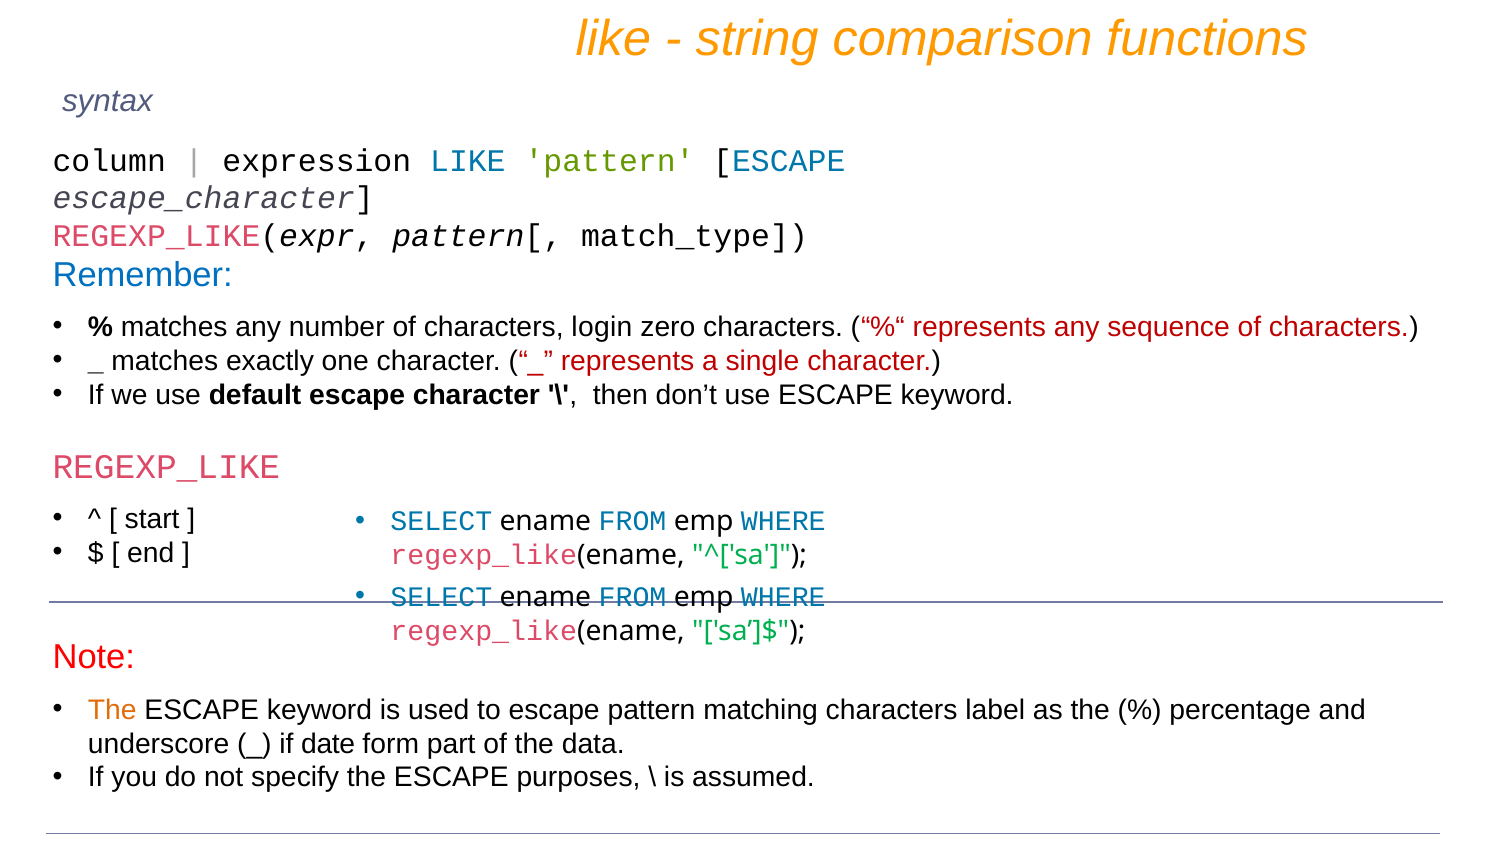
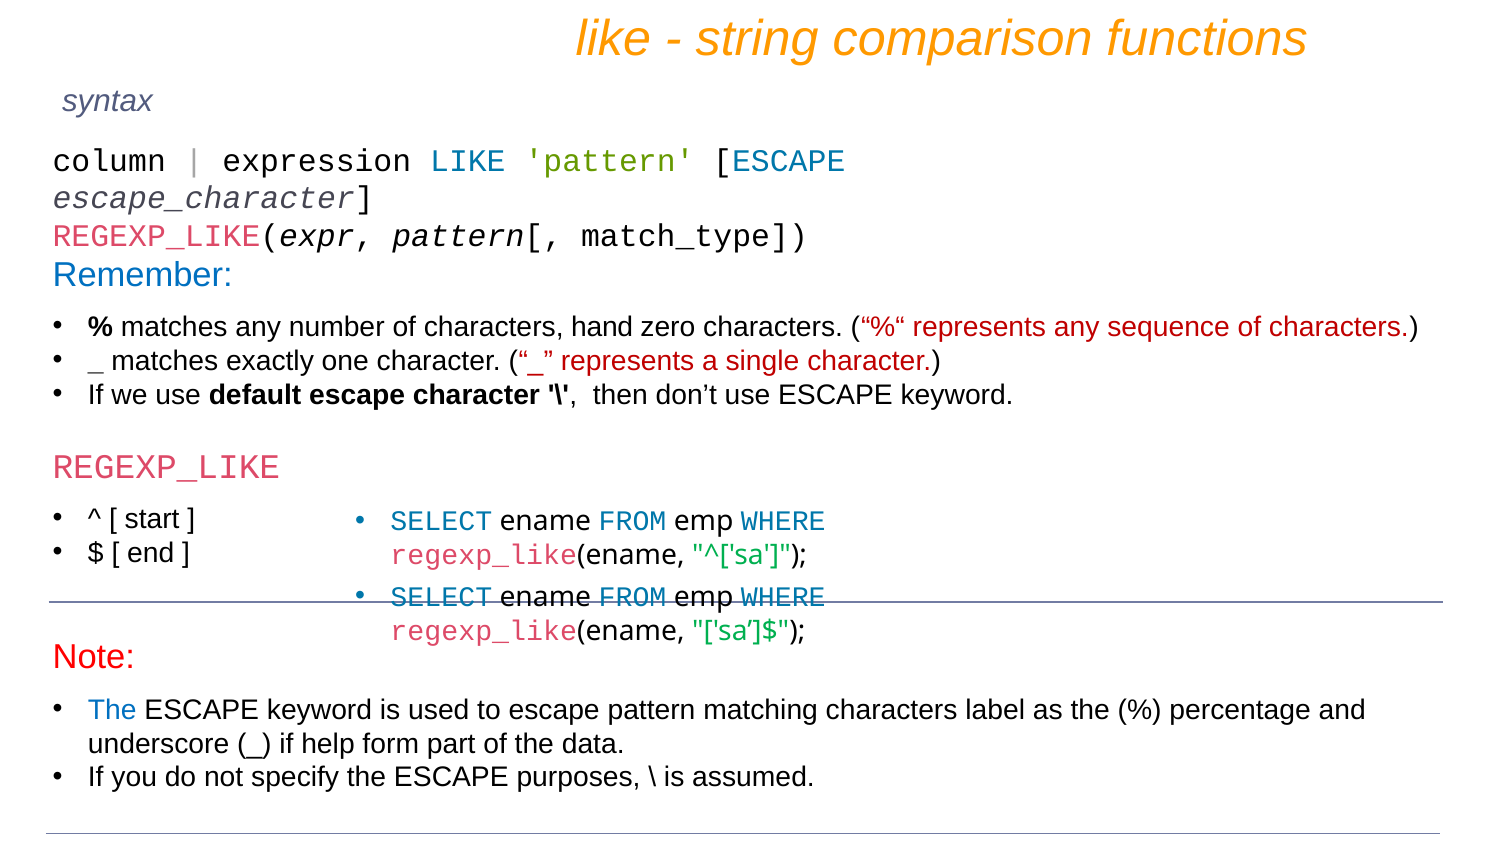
login: login -> hand
The at (112, 710) colour: orange -> blue
date: date -> help
